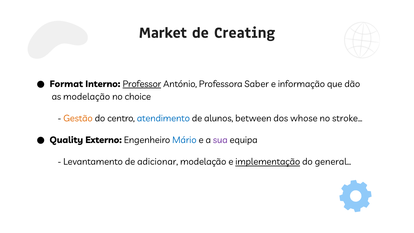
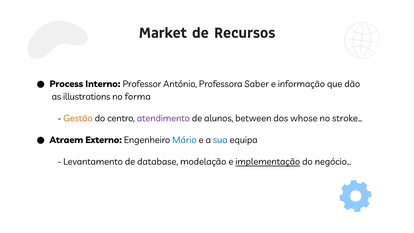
Creating: Creating -> Recursos
Format: Format -> Process
Professor underline: present -> none
as modelação: modelação -> illustrations
choice: choice -> forma
atendimento colour: blue -> purple
Quality: Quality -> Atraem
sua colour: purple -> blue
adicionar: adicionar -> database
general…: general… -> negócio…
